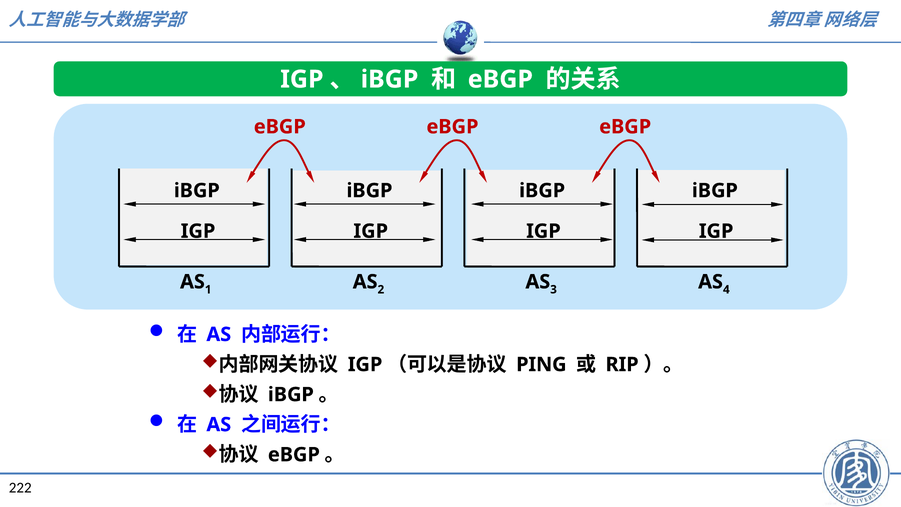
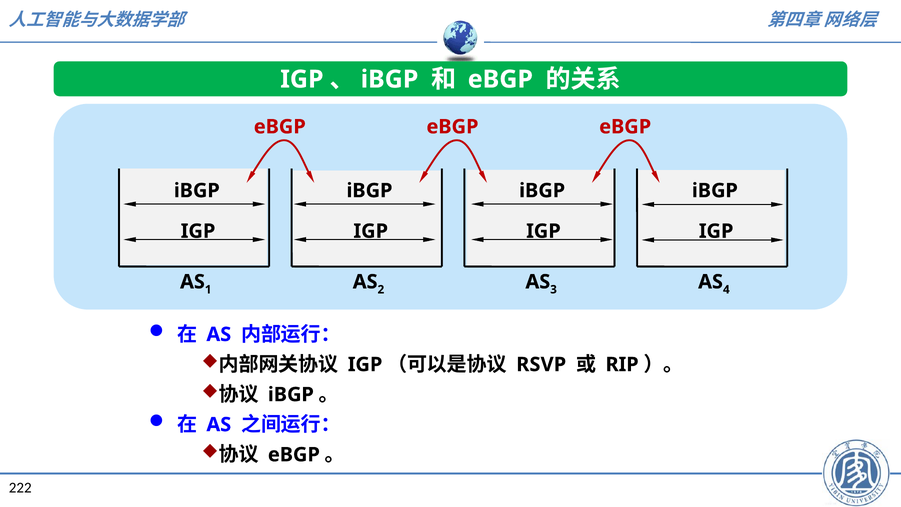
PING: PING -> RSVP
